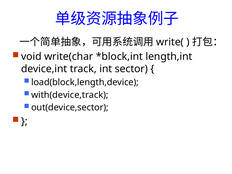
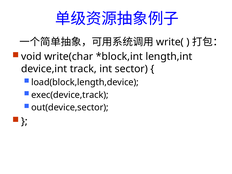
with(device,track: with(device,track -> exec(device,track
